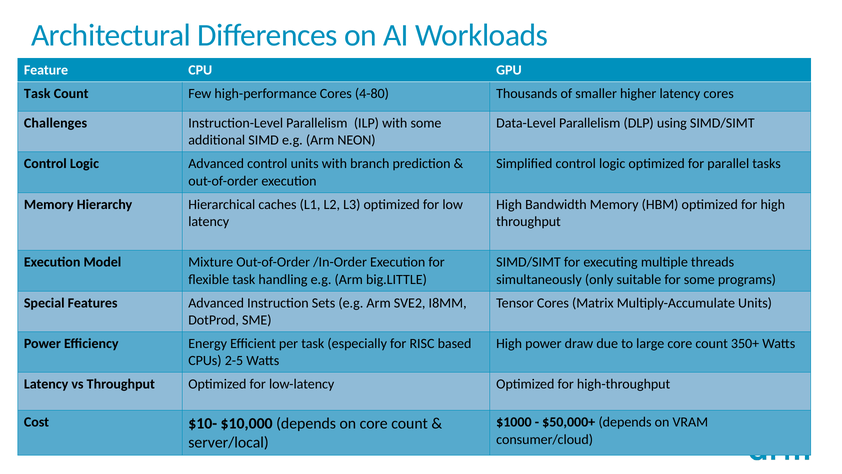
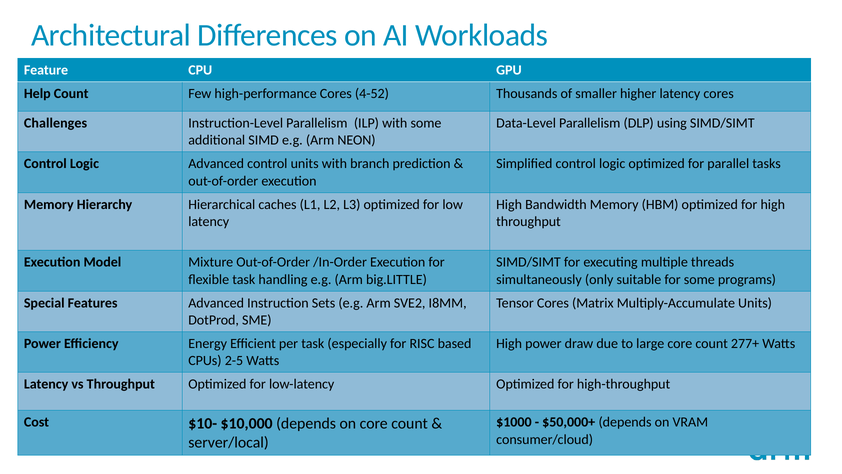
Task at (37, 94): Task -> Help
4-80: 4-80 -> 4-52
350+: 350+ -> 277+
